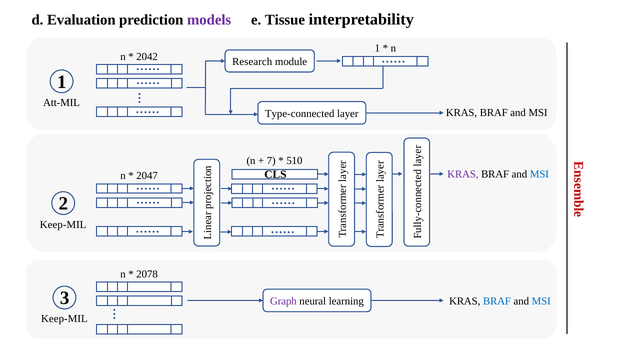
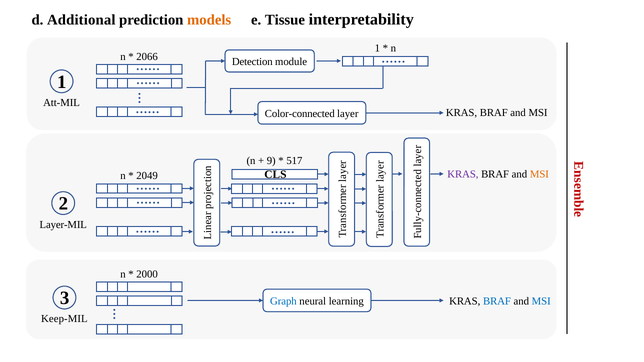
Evaluation: Evaluation -> Additional
models colour: purple -> orange
2042: 2042 -> 2066
Research: Research -> Detection
Type-connected: Type-connected -> Color-connected
7: 7 -> 9
510: 510 -> 517
MSI at (539, 174) colour: blue -> orange
2047: 2047 -> 2049
Keep-MIL at (63, 225): Keep-MIL -> Layer-MIL
2078: 2078 -> 2000
Graph colour: purple -> blue
